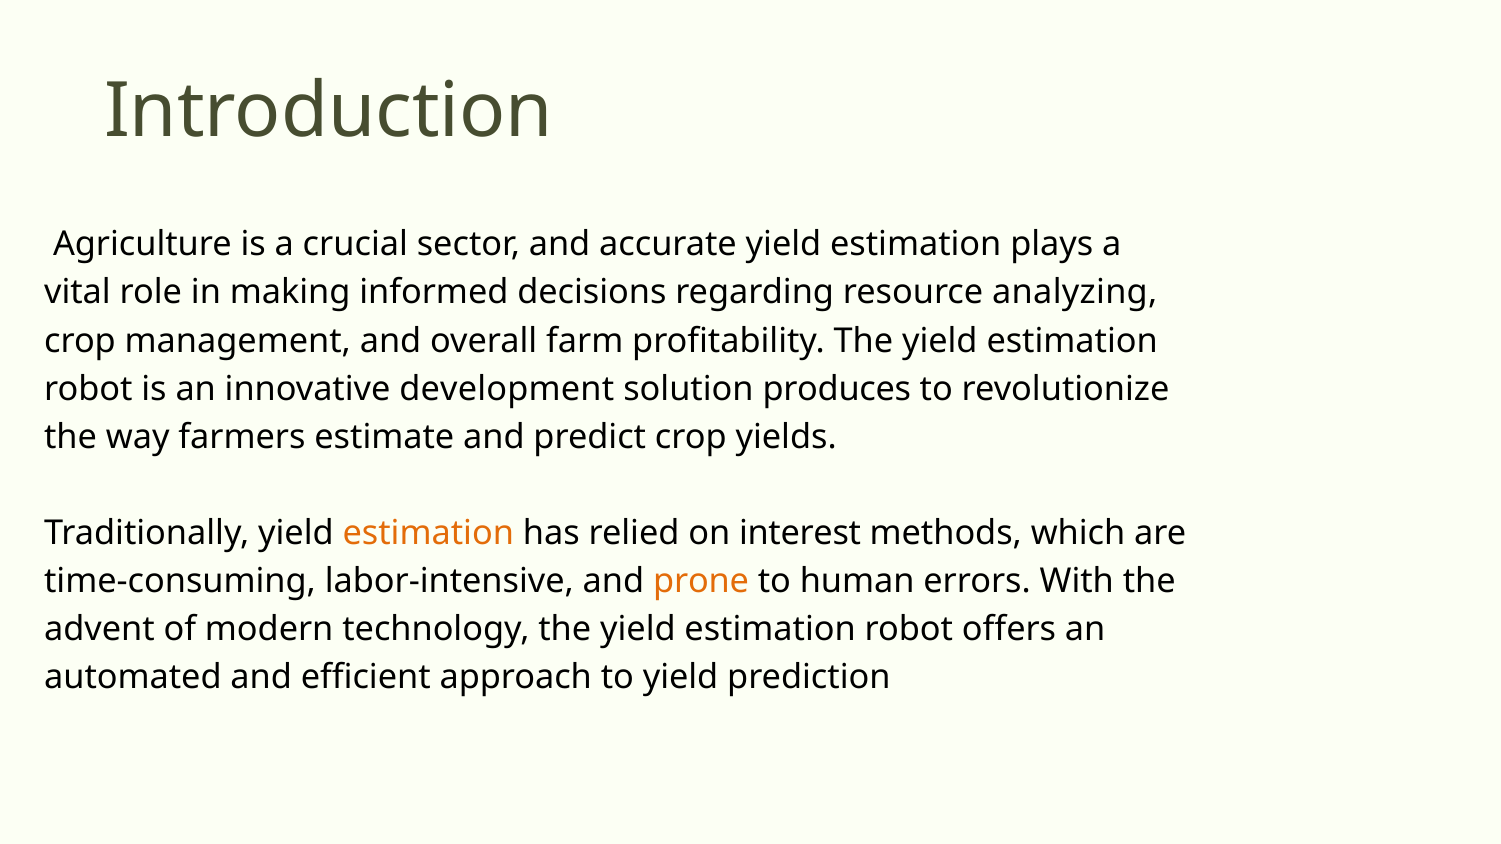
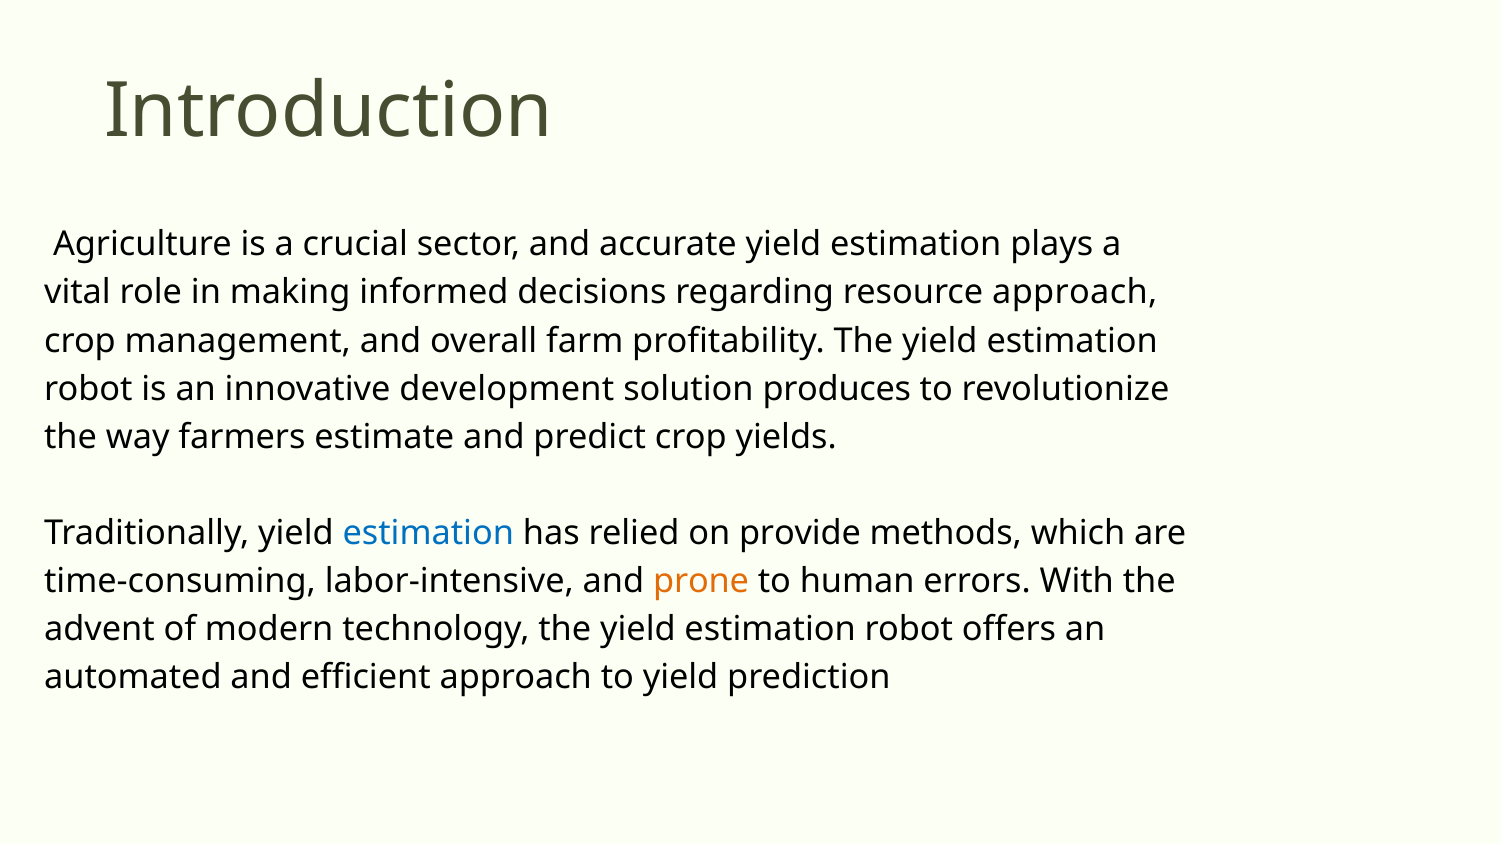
resource analyzing: analyzing -> approach
estimation at (428, 533) colour: orange -> blue
interest: interest -> provide
